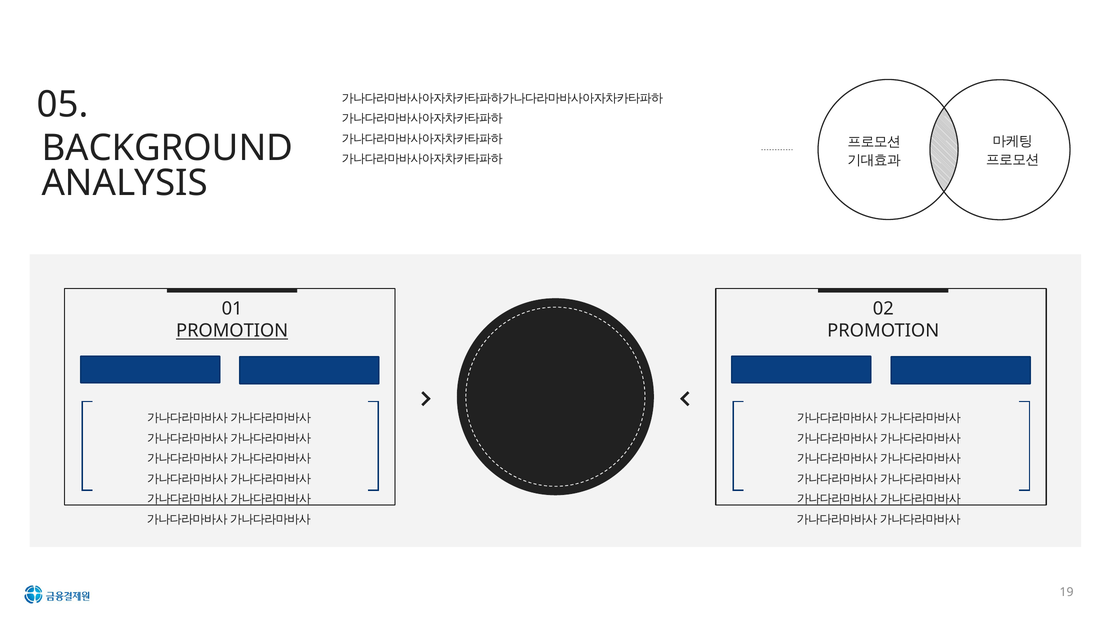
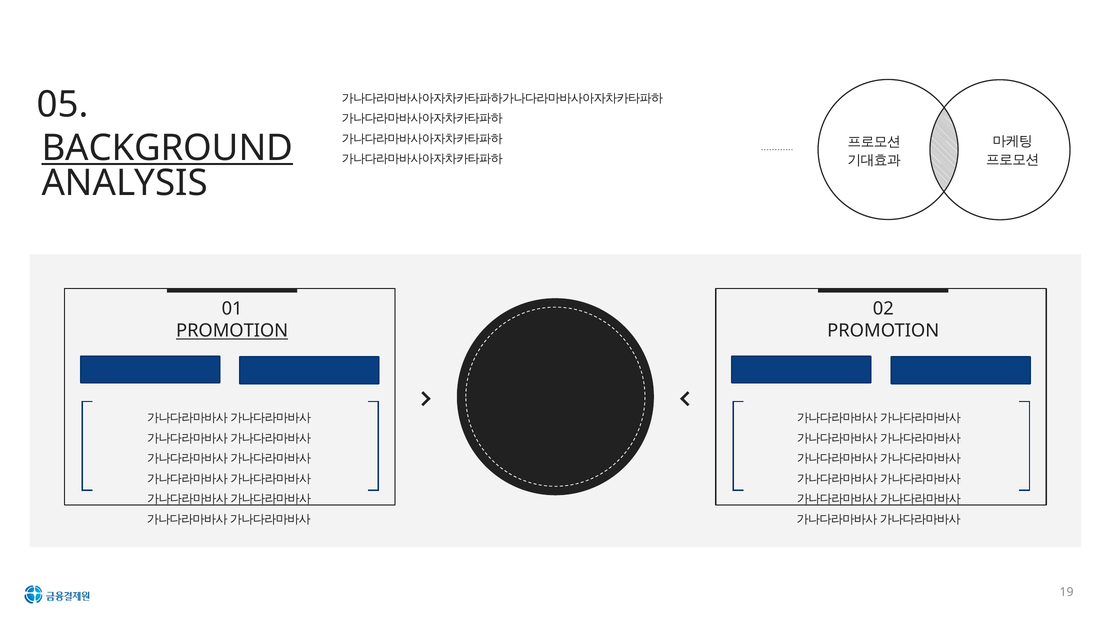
BACKGROUND underline: none -> present
